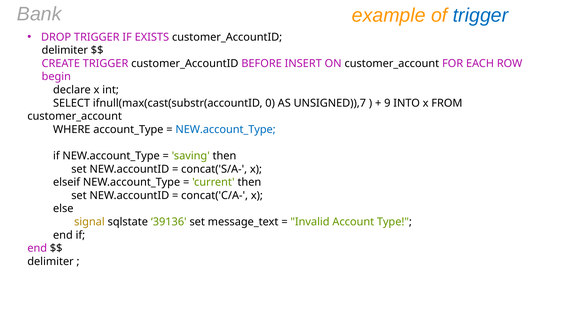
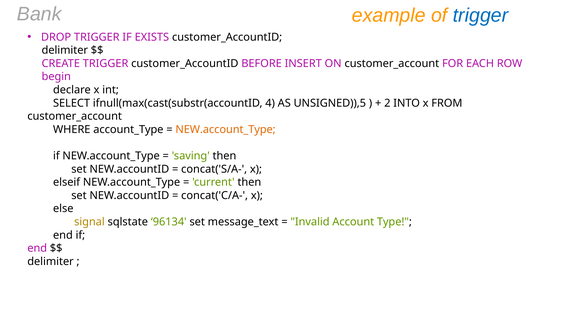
0: 0 -> 4
UNSIGNED)),7: UNSIGNED)),7 -> UNSIGNED)),5
9: 9 -> 2
NEW.account_Type at (226, 129) colour: blue -> orange
39136: 39136 -> 96134
